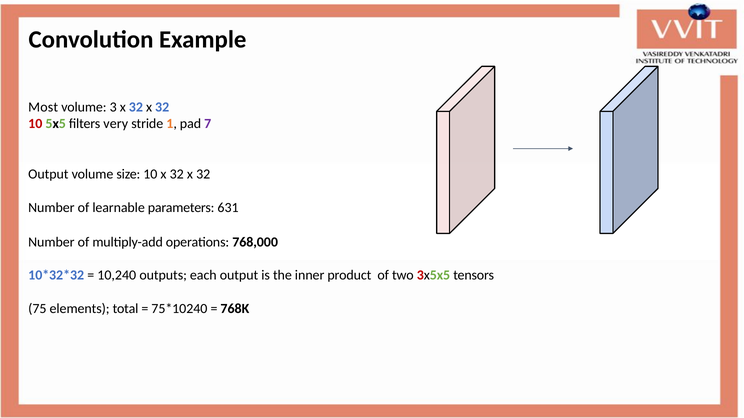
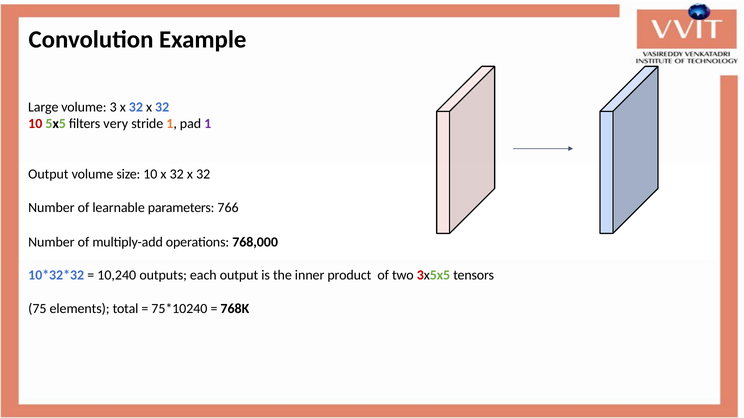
Most: Most -> Large
pad 7: 7 -> 1
631: 631 -> 766
